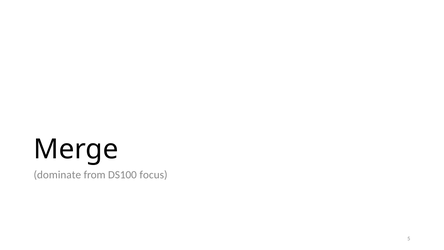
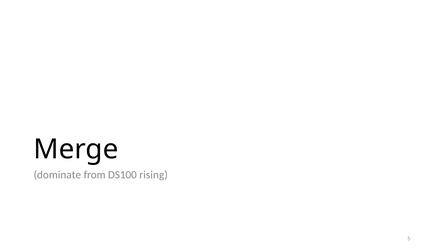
focus: focus -> rising
